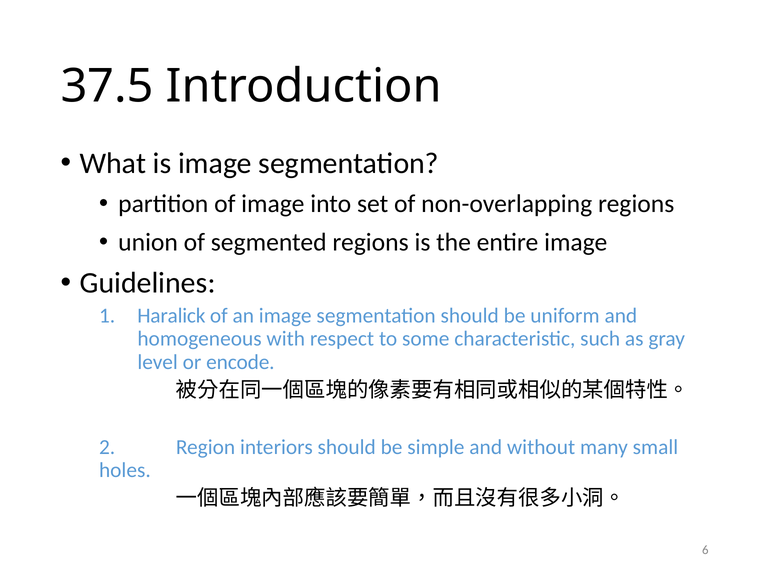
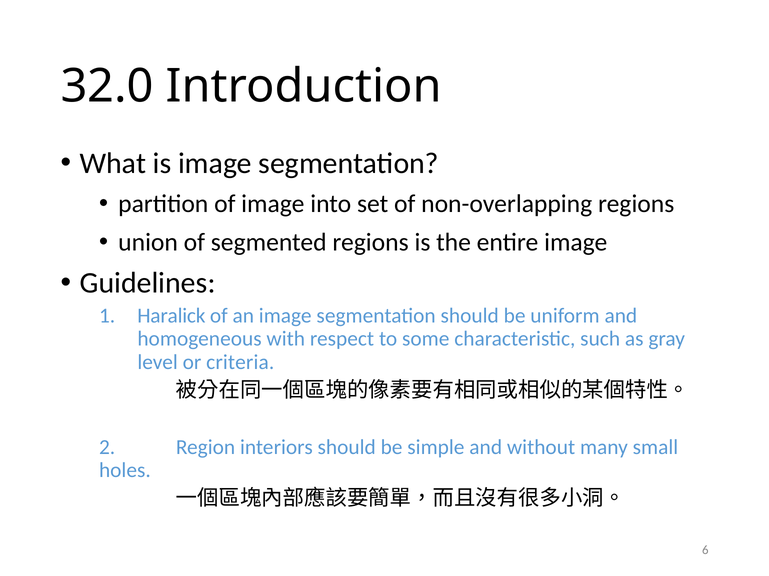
37.5: 37.5 -> 32.0
encode: encode -> criteria
